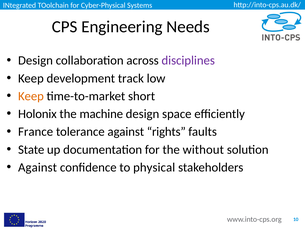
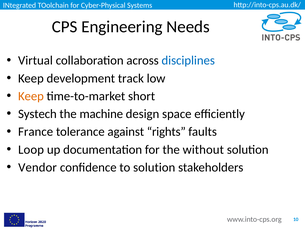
Design at (35, 60): Design -> Virtual
disciplines colour: purple -> blue
Holonix: Holonix -> Systech
State: State -> Loop
Against at (38, 167): Against -> Vendor
to physical: physical -> solution
